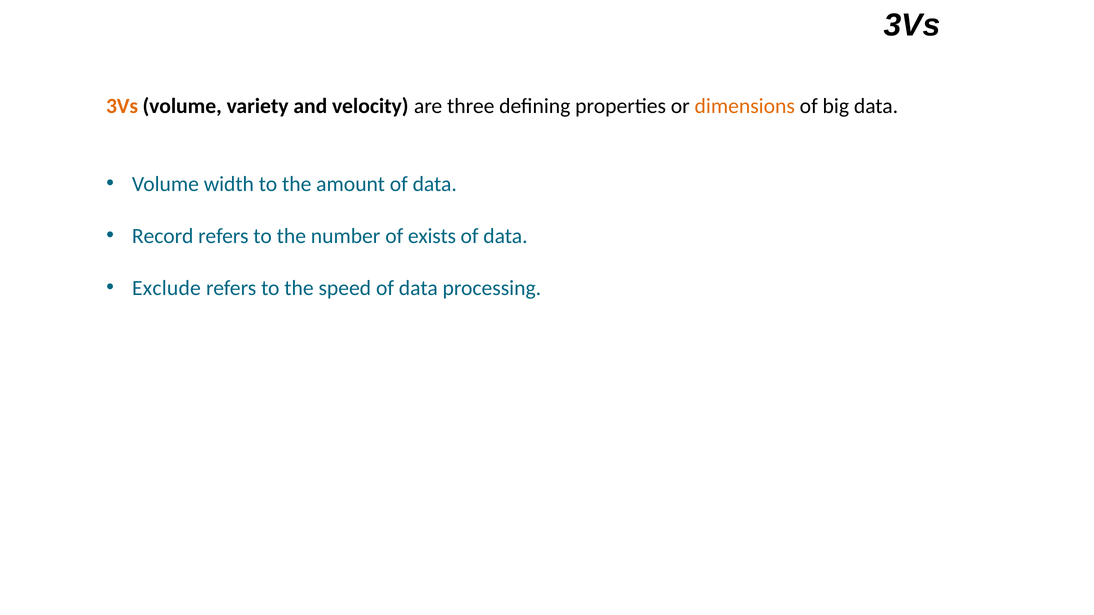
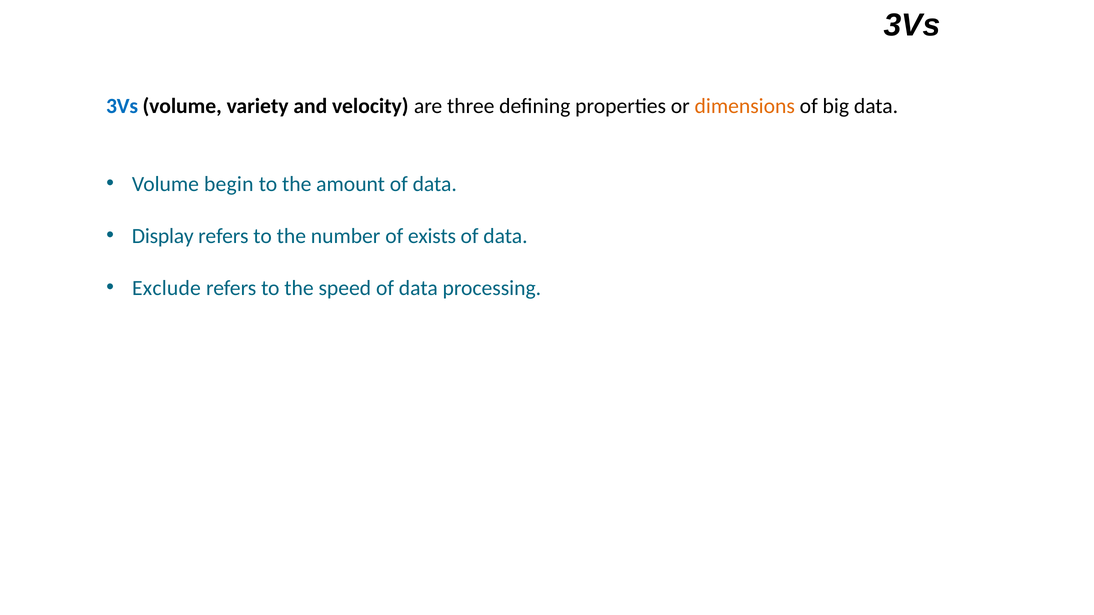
3Vs at (122, 106) colour: orange -> blue
width: width -> begin
Record: Record -> Display
